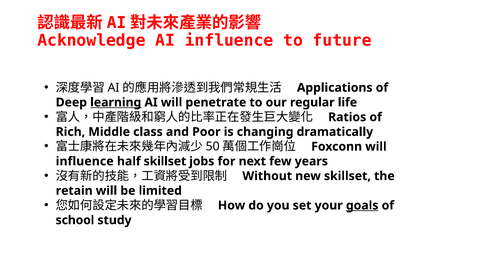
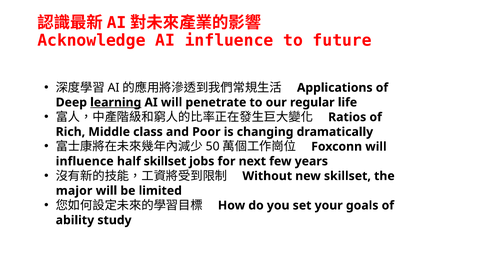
retain: retain -> major
goals underline: present -> none
school: school -> ability
